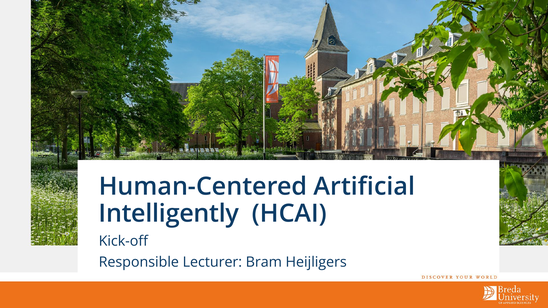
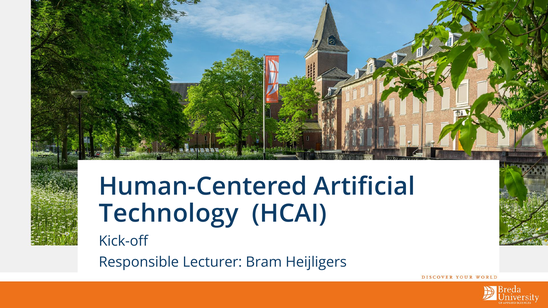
Intelligently: Intelligently -> Technology
